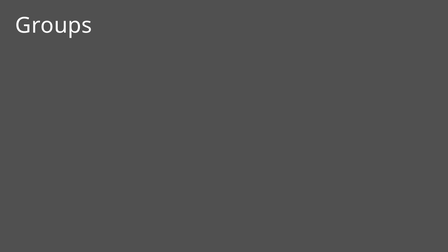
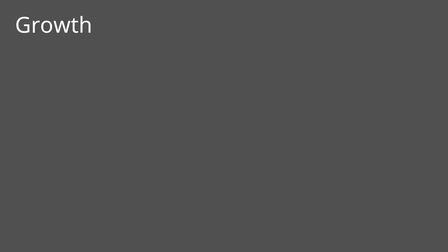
Groups: Groups -> Growth
